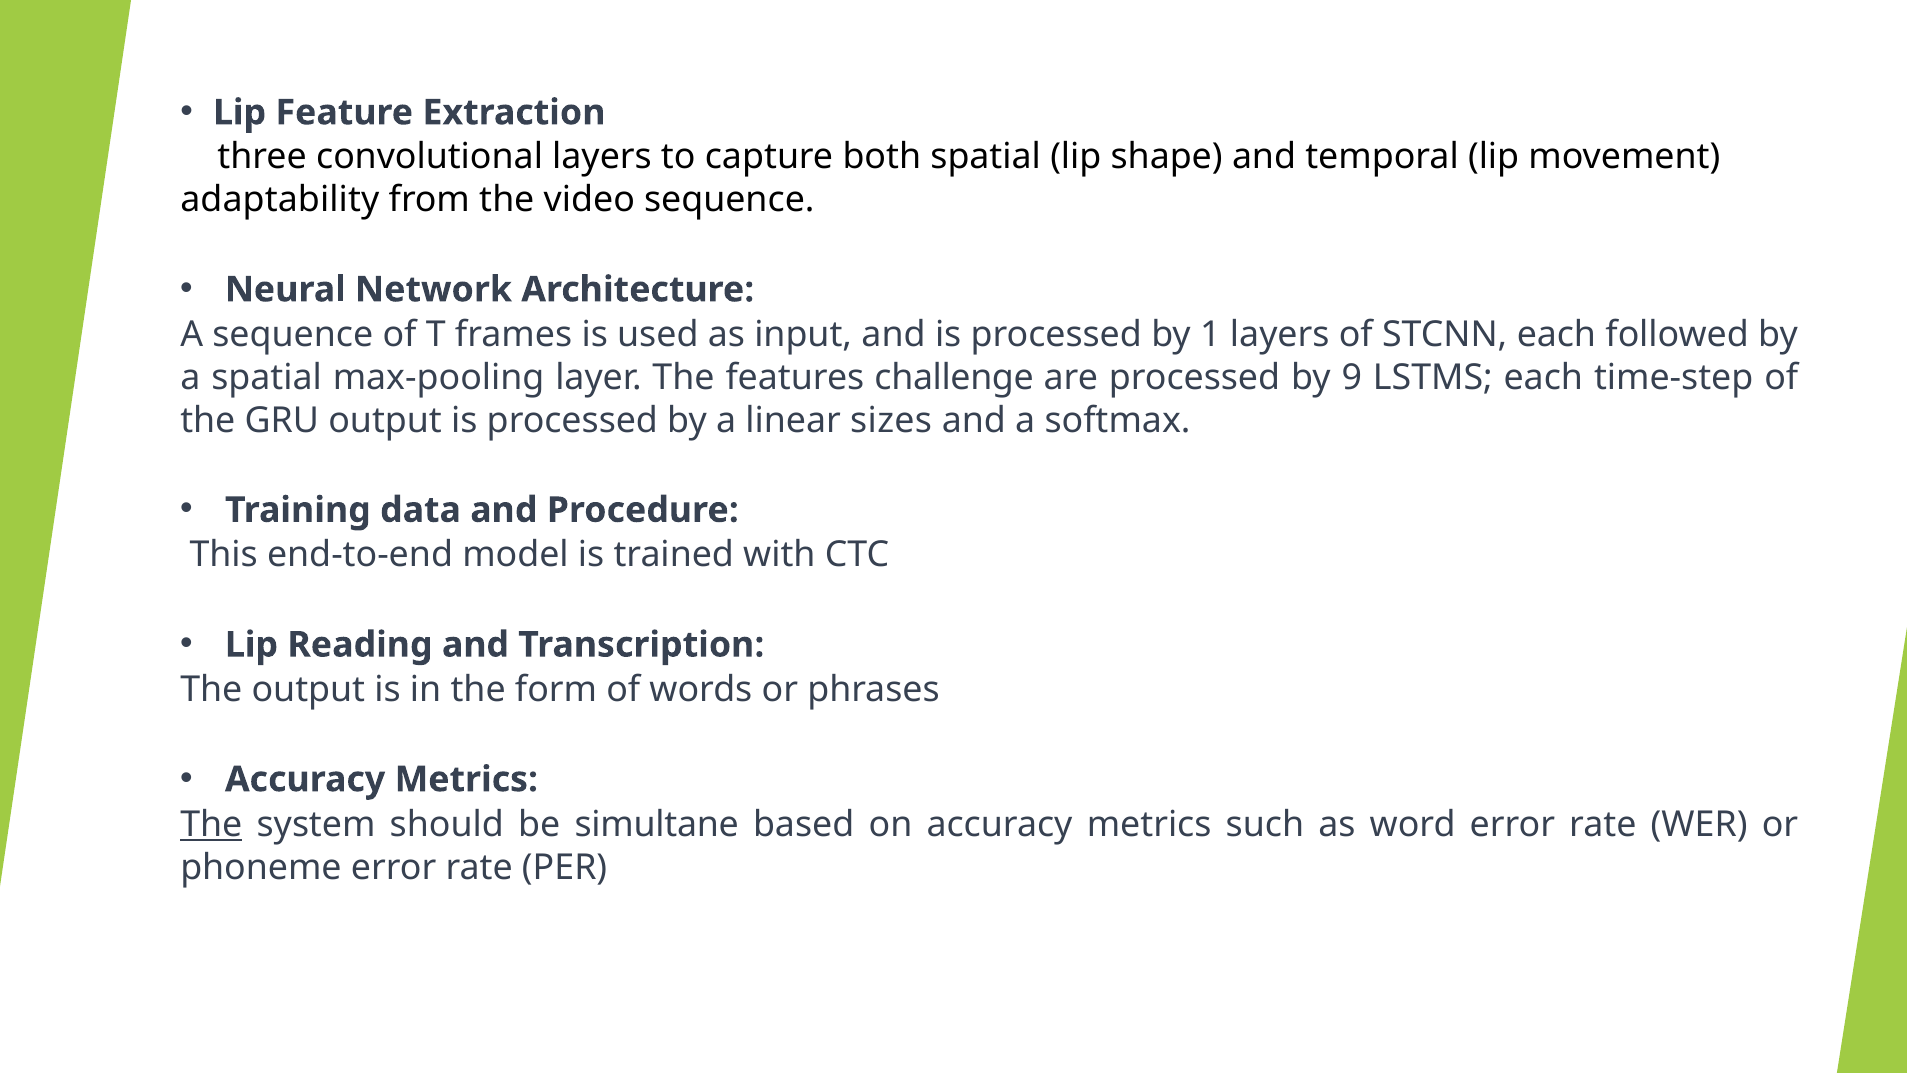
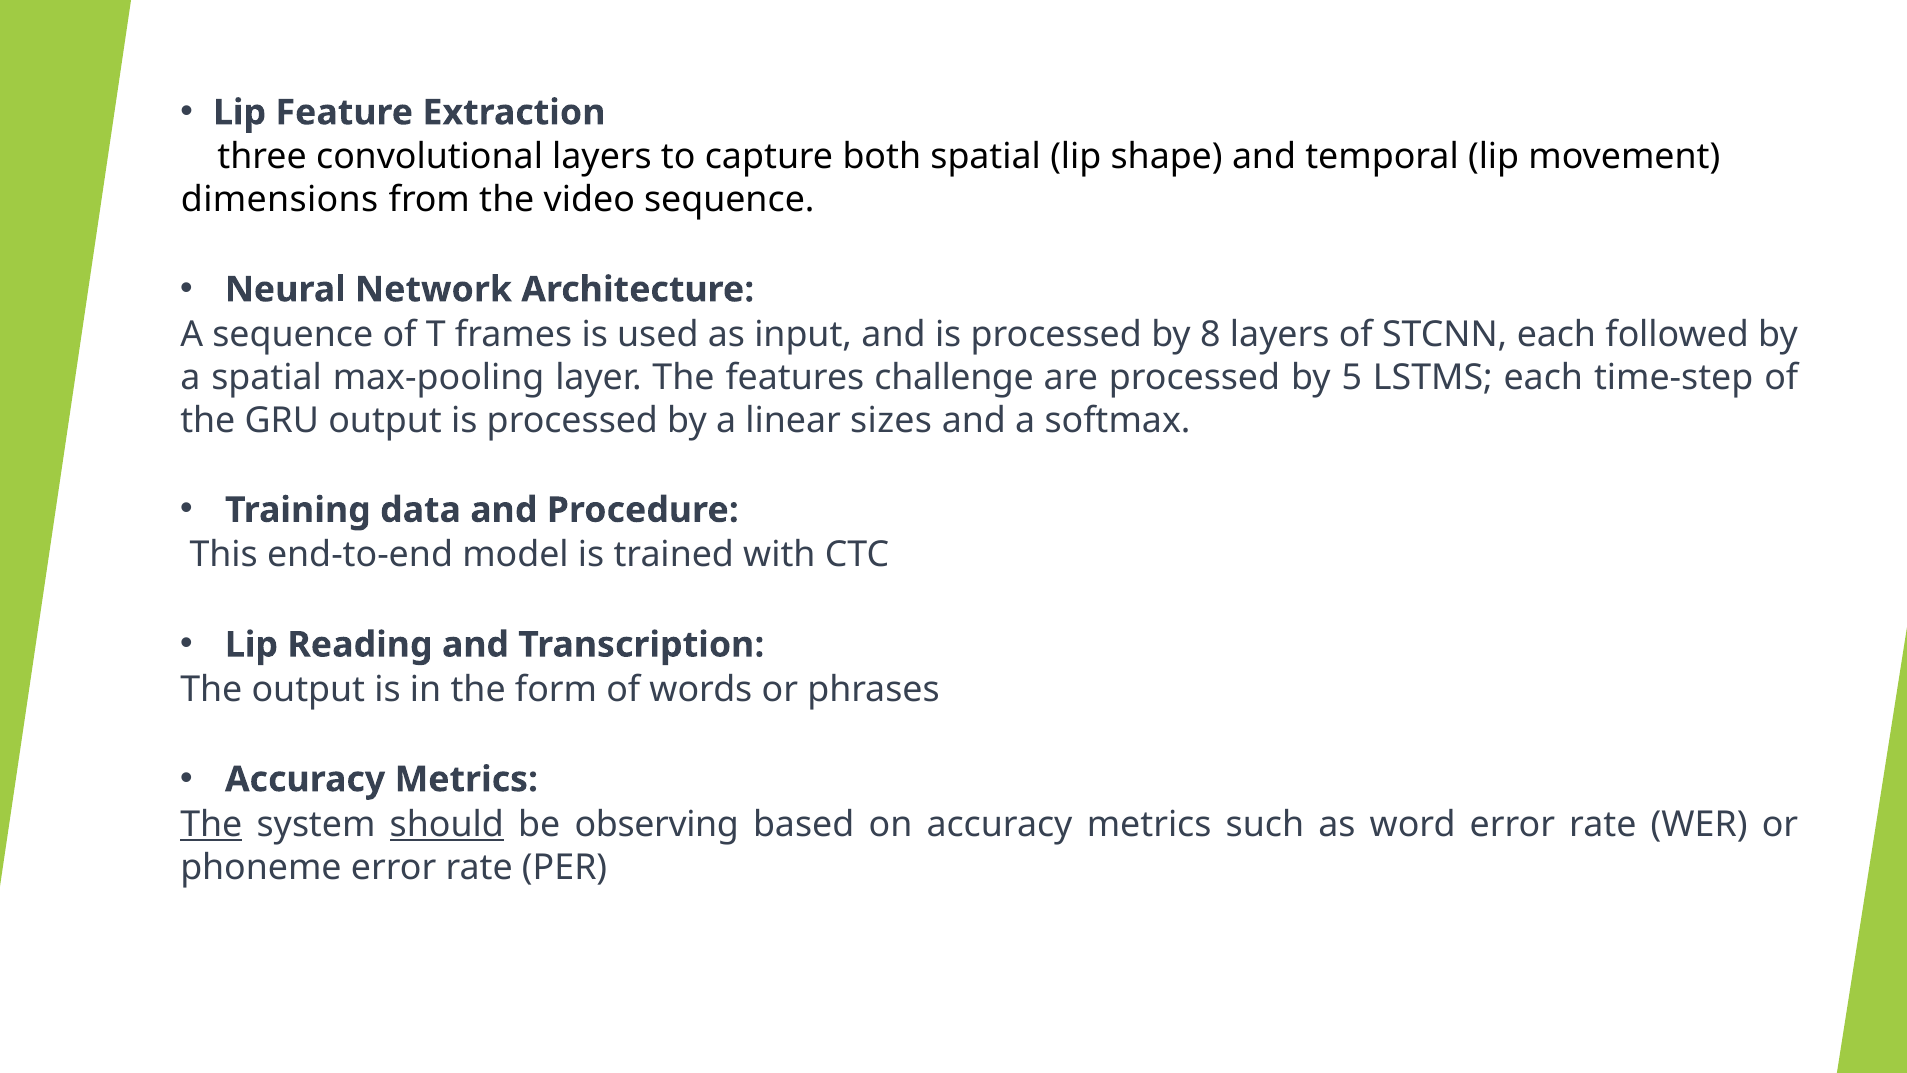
adaptability: adaptability -> dimensions
1: 1 -> 8
9: 9 -> 5
should underline: none -> present
simultane: simultane -> observing
